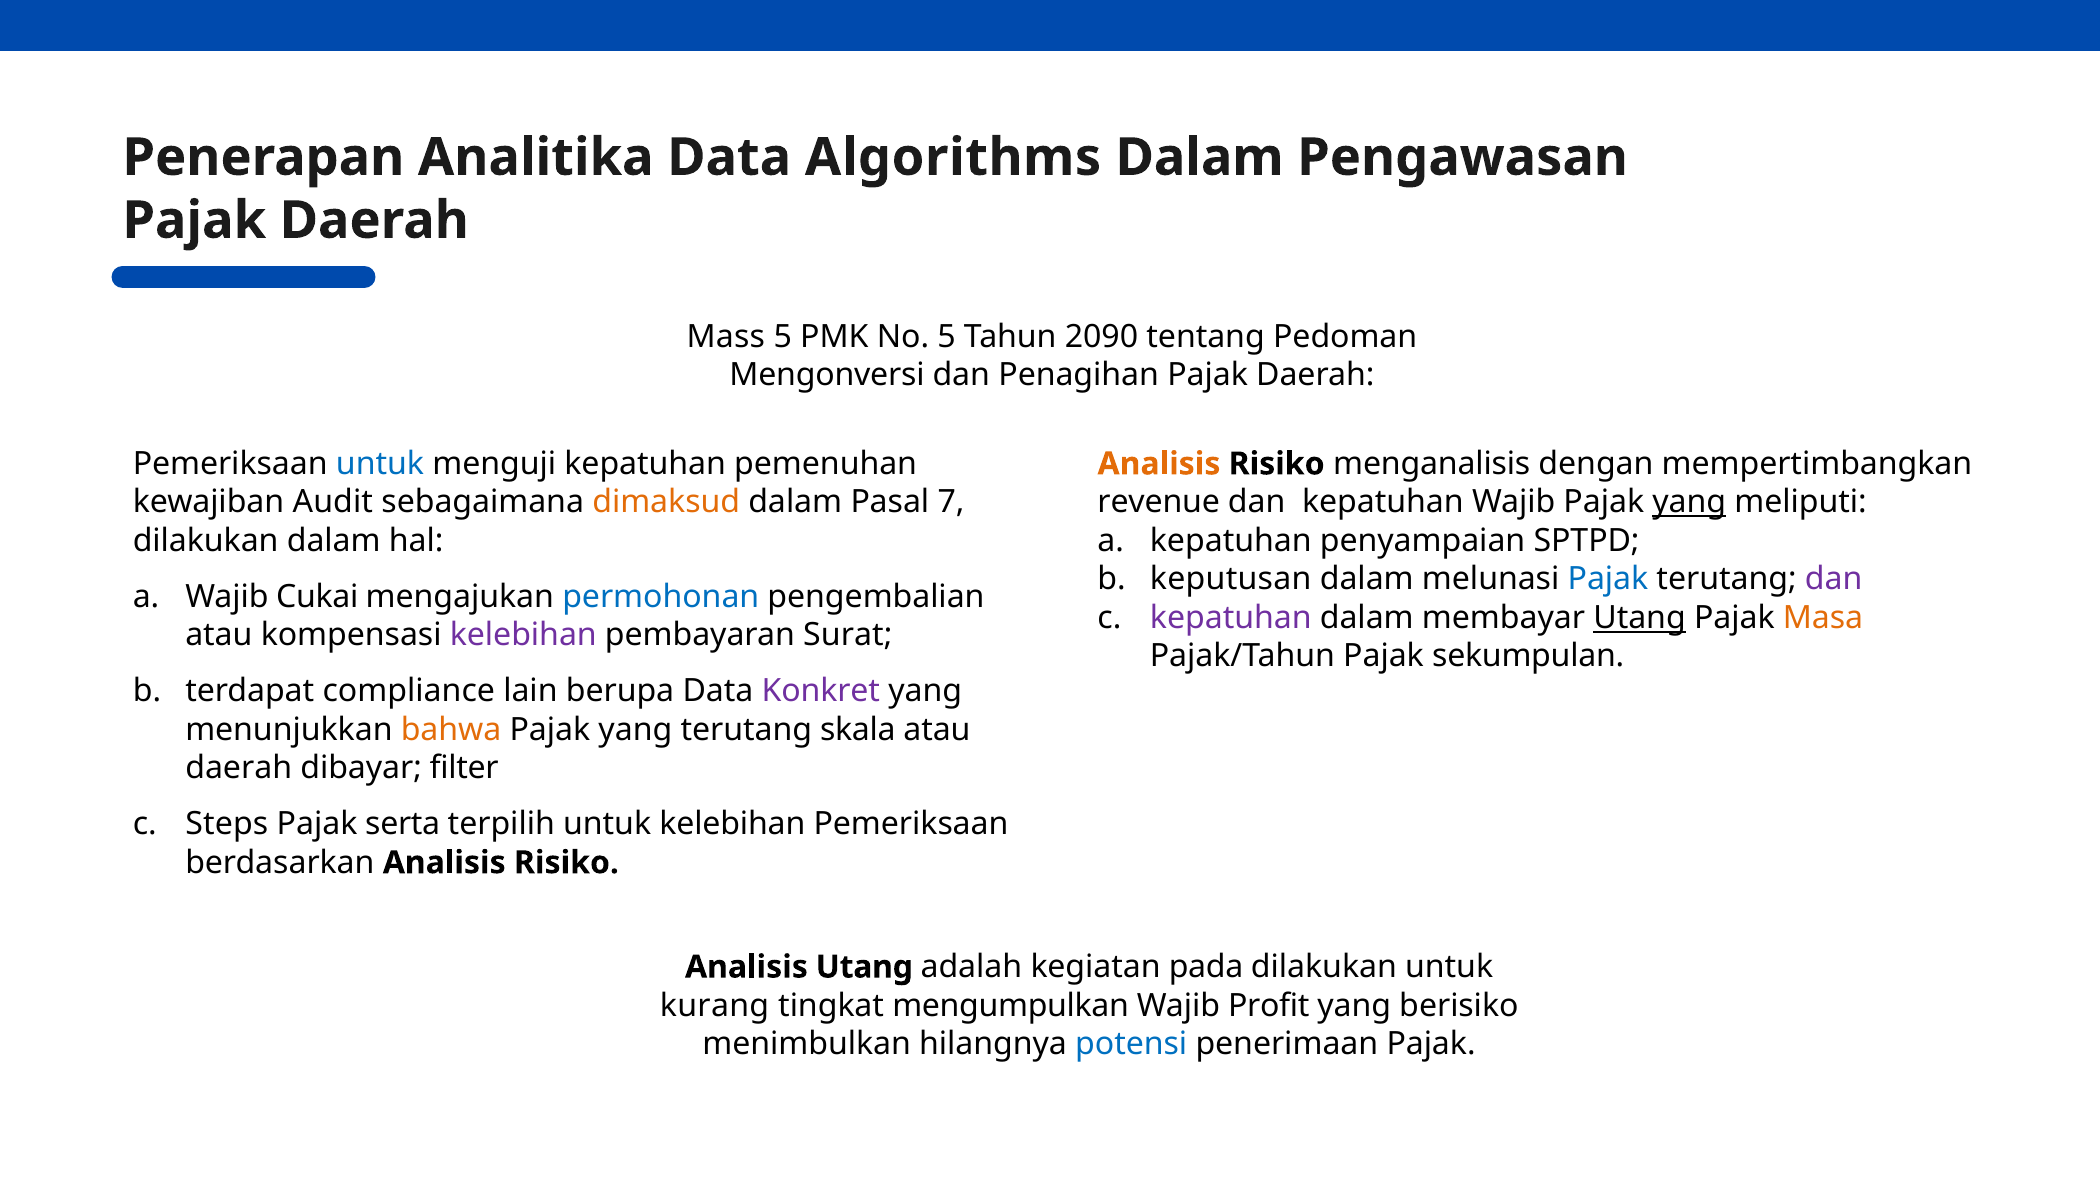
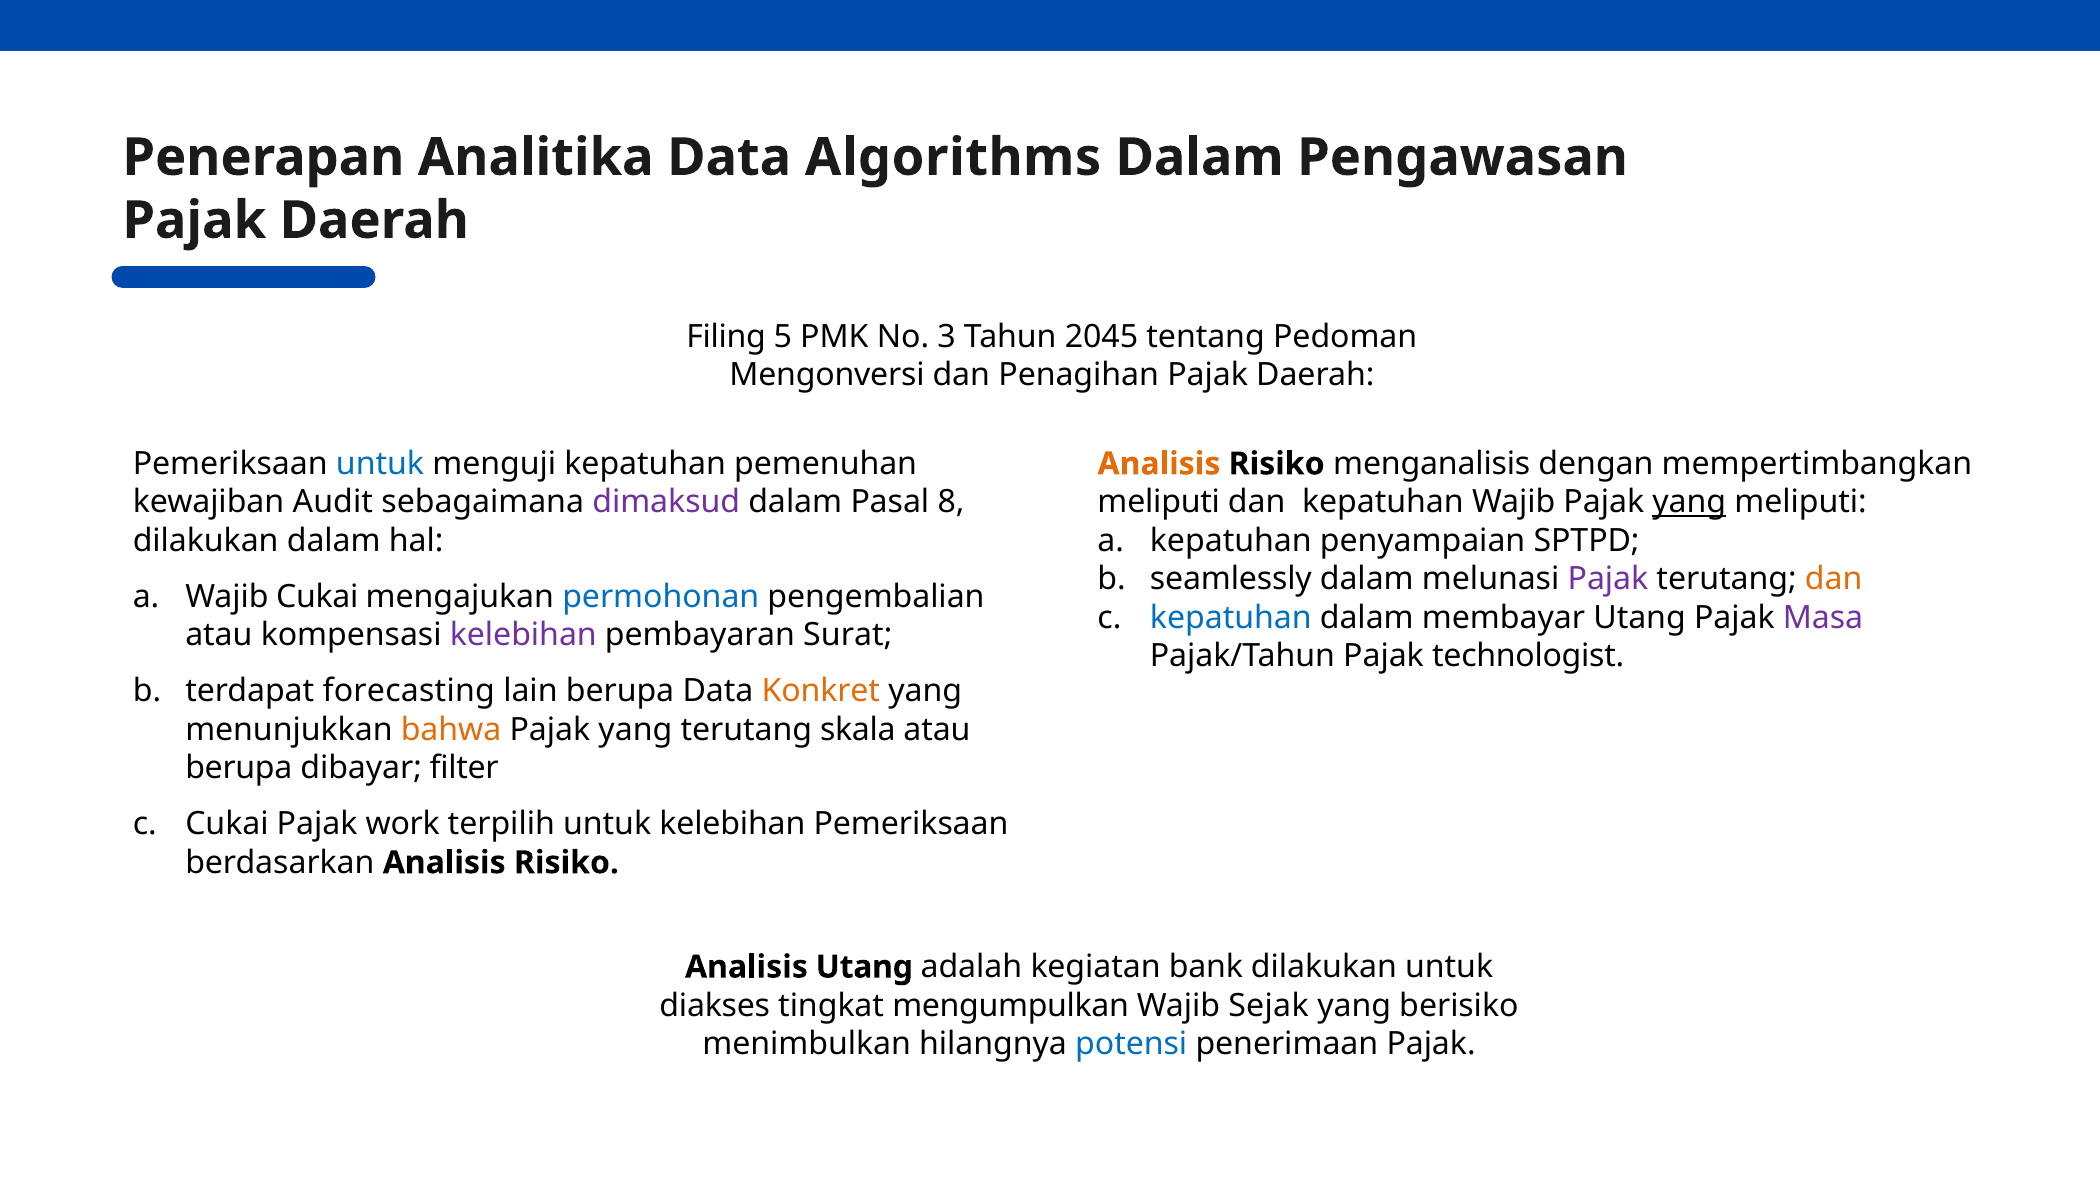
Mass: Mass -> Filing
No 5: 5 -> 3
2090: 2090 -> 2045
dimaksud colour: orange -> purple
7: 7 -> 8
revenue at (1159, 502): revenue -> meliputi
keputusan: keputusan -> seamlessly
Pajak at (1608, 579) colour: blue -> purple
dan at (1834, 579) colour: purple -> orange
kepatuhan at (1231, 618) colour: purple -> blue
Utang at (1640, 618) underline: present -> none
Masa colour: orange -> purple
sekumpulan: sekumpulan -> technologist
compliance: compliance -> forecasting
Konkret colour: purple -> orange
daerah at (239, 768): daerah -> berupa
Steps at (227, 824): Steps -> Cukai
serta: serta -> work
pada: pada -> bank
kurang: kurang -> diakses
Profit: Profit -> Sejak
